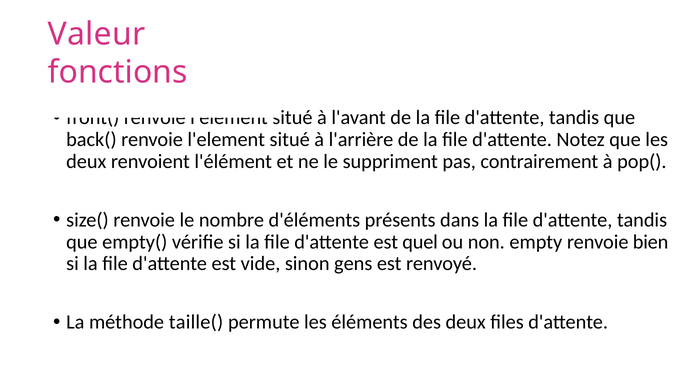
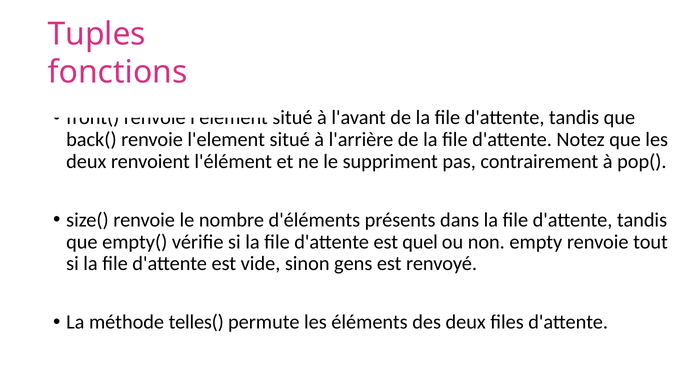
Valeur: Valeur -> Tuples
bien: bien -> tout
taille(: taille( -> telles(
